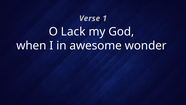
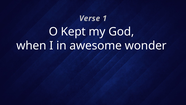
Lack: Lack -> Kept
